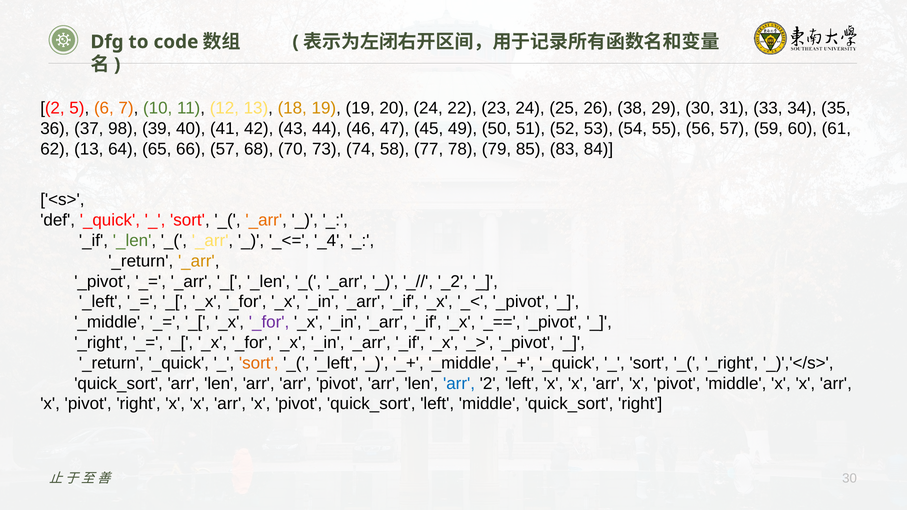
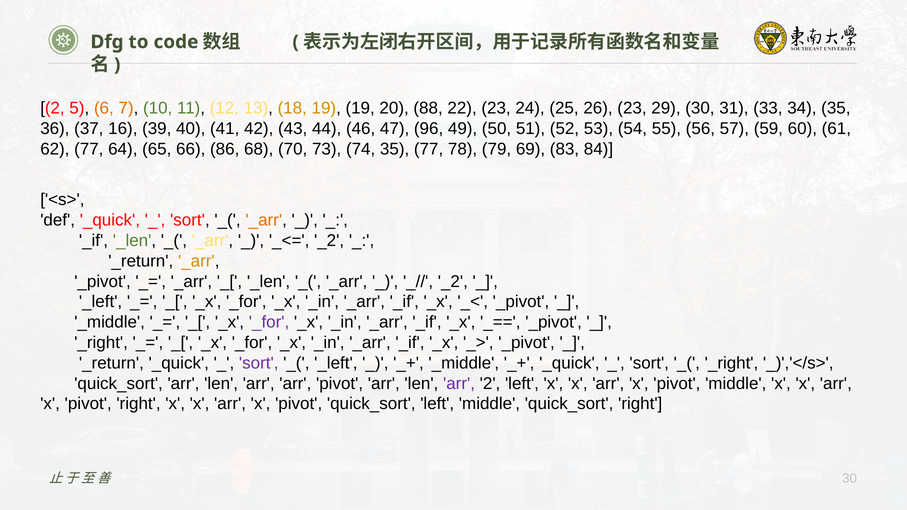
20 24: 24 -> 88
26 38: 38 -> 23
98: 98 -> 16
45: 45 -> 96
62 13: 13 -> 77
66 57: 57 -> 86
74 58: 58 -> 35
85: 85 -> 69
_4 at (329, 241): _4 -> _2
sort at (259, 363) colour: orange -> purple
arr at (459, 384) colour: blue -> purple
